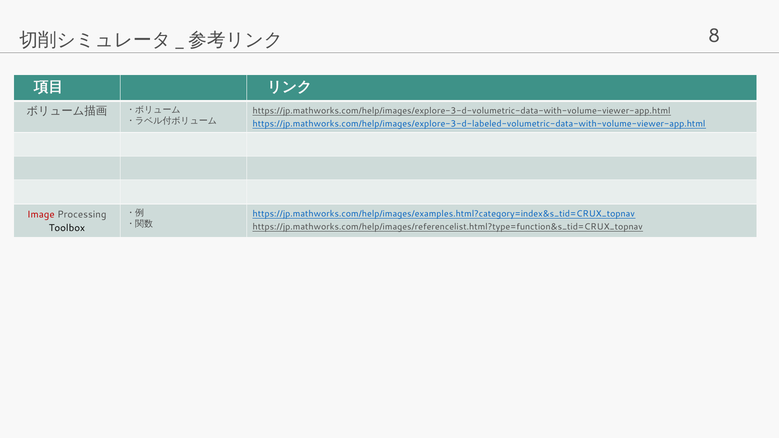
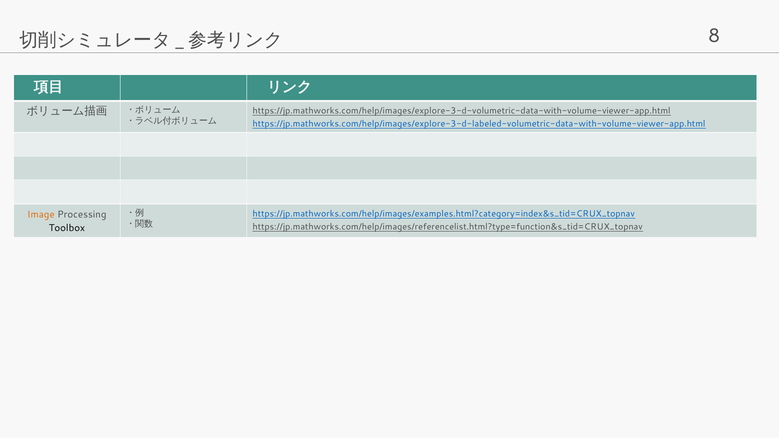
Image colour: red -> orange
